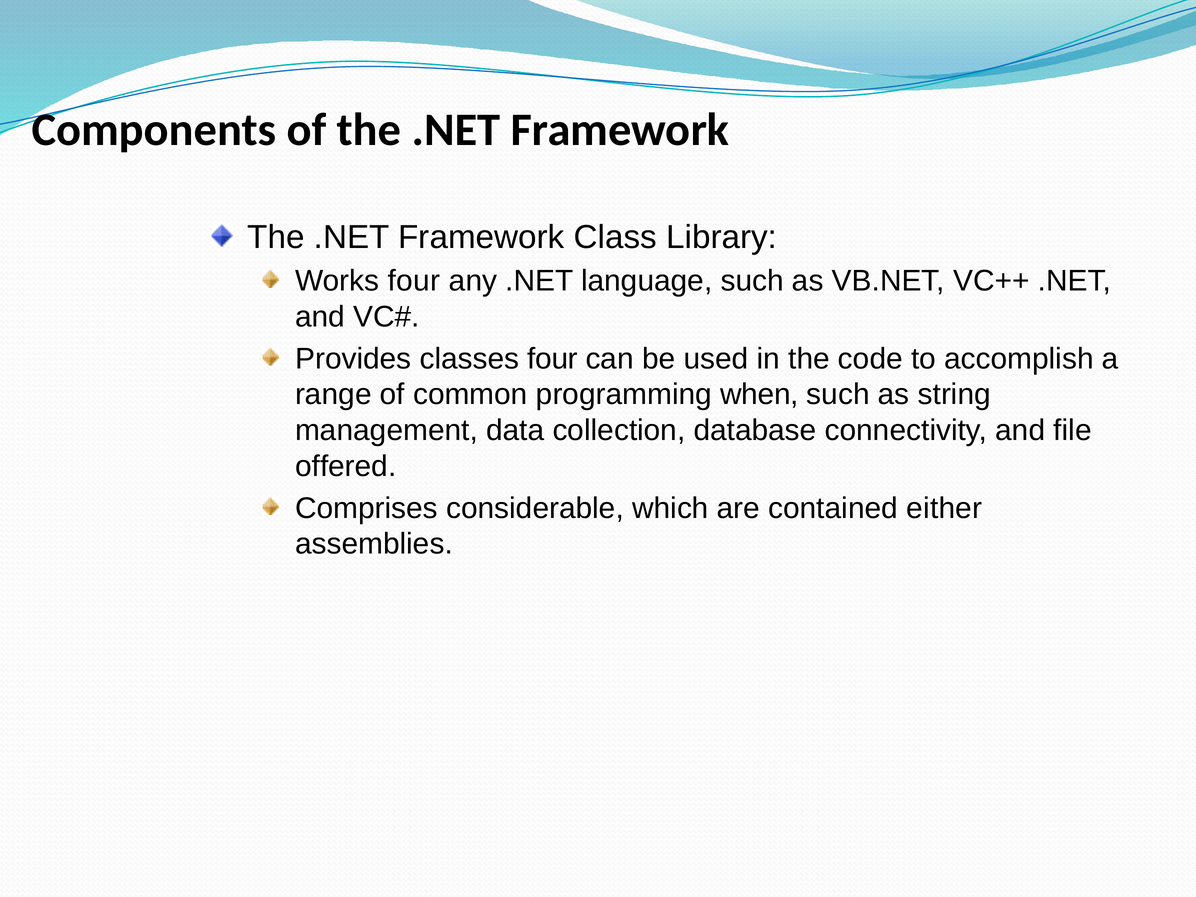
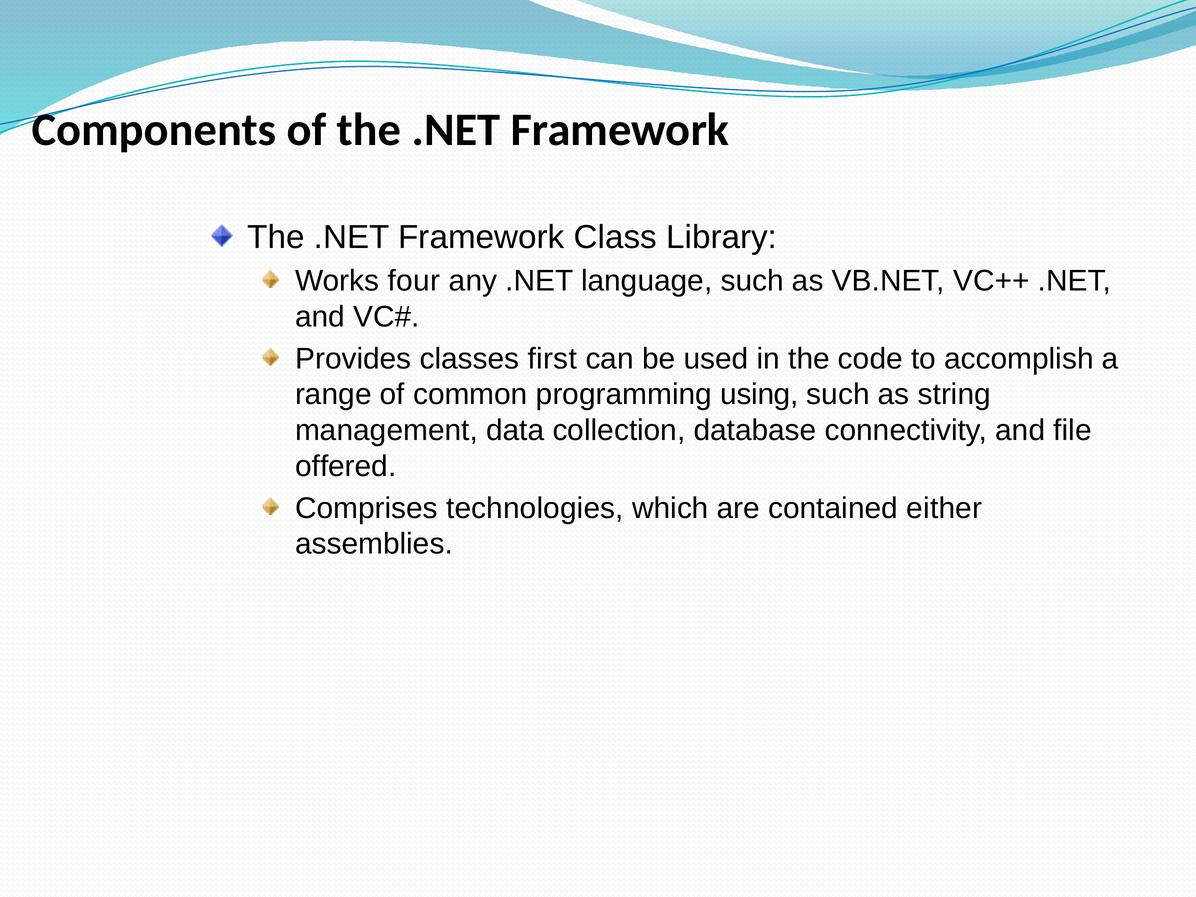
classes four: four -> first
when: when -> using
considerable: considerable -> technologies
